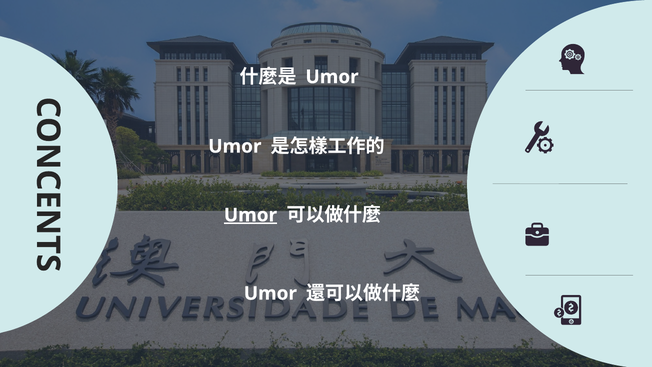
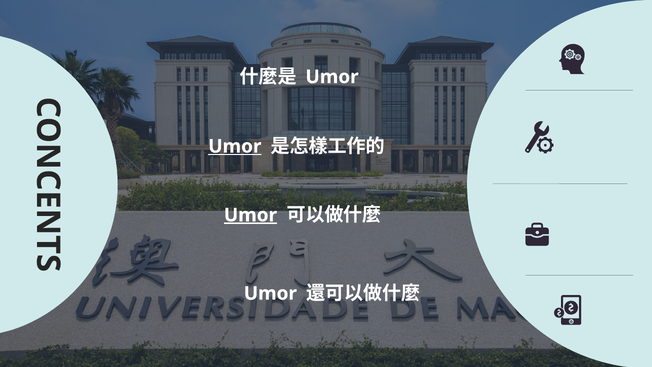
Umor at (235, 146) underline: none -> present
